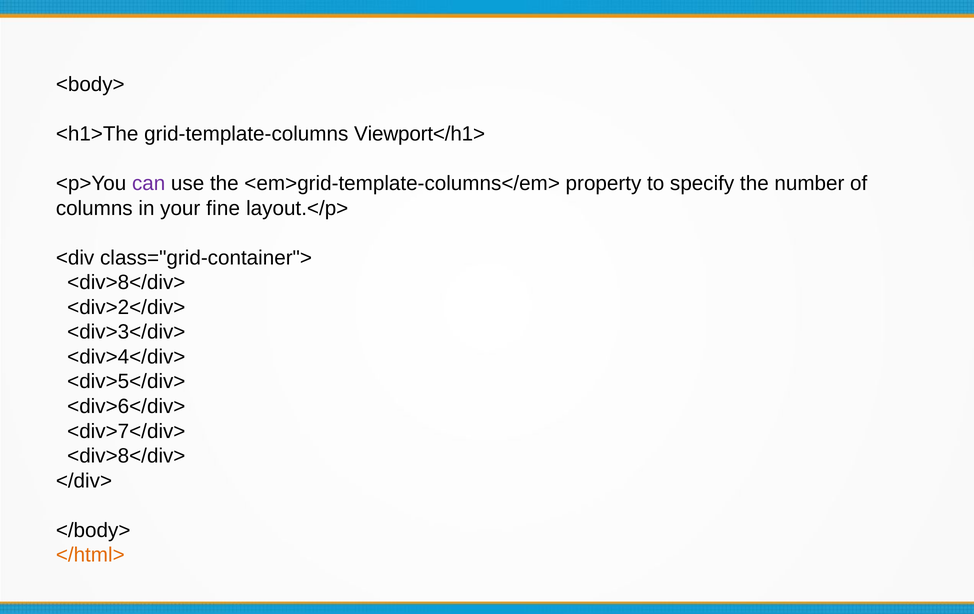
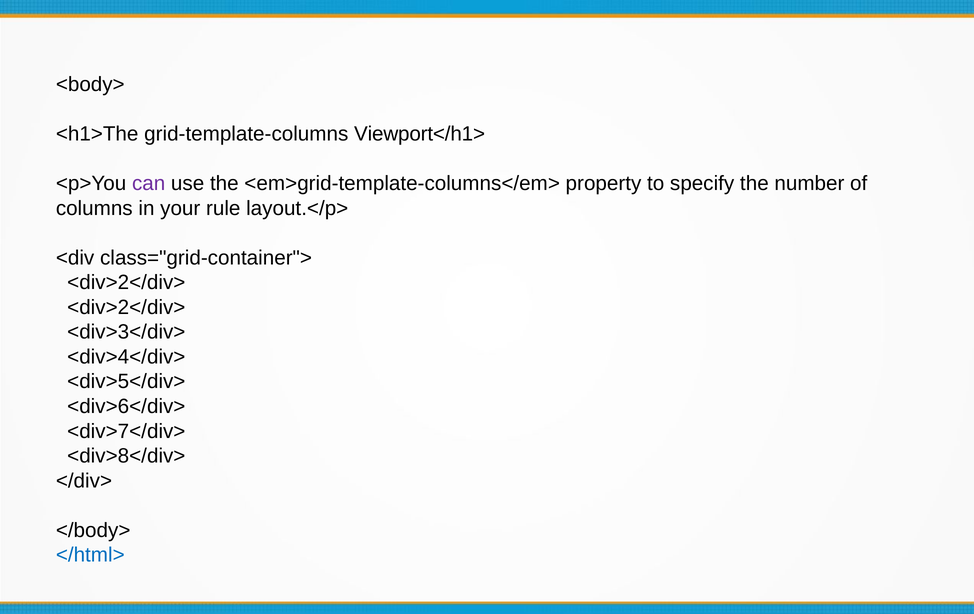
fine: fine -> rule
<div>8</div> at (126, 282): <div>8</div> -> <div>2</div>
</html> colour: orange -> blue
